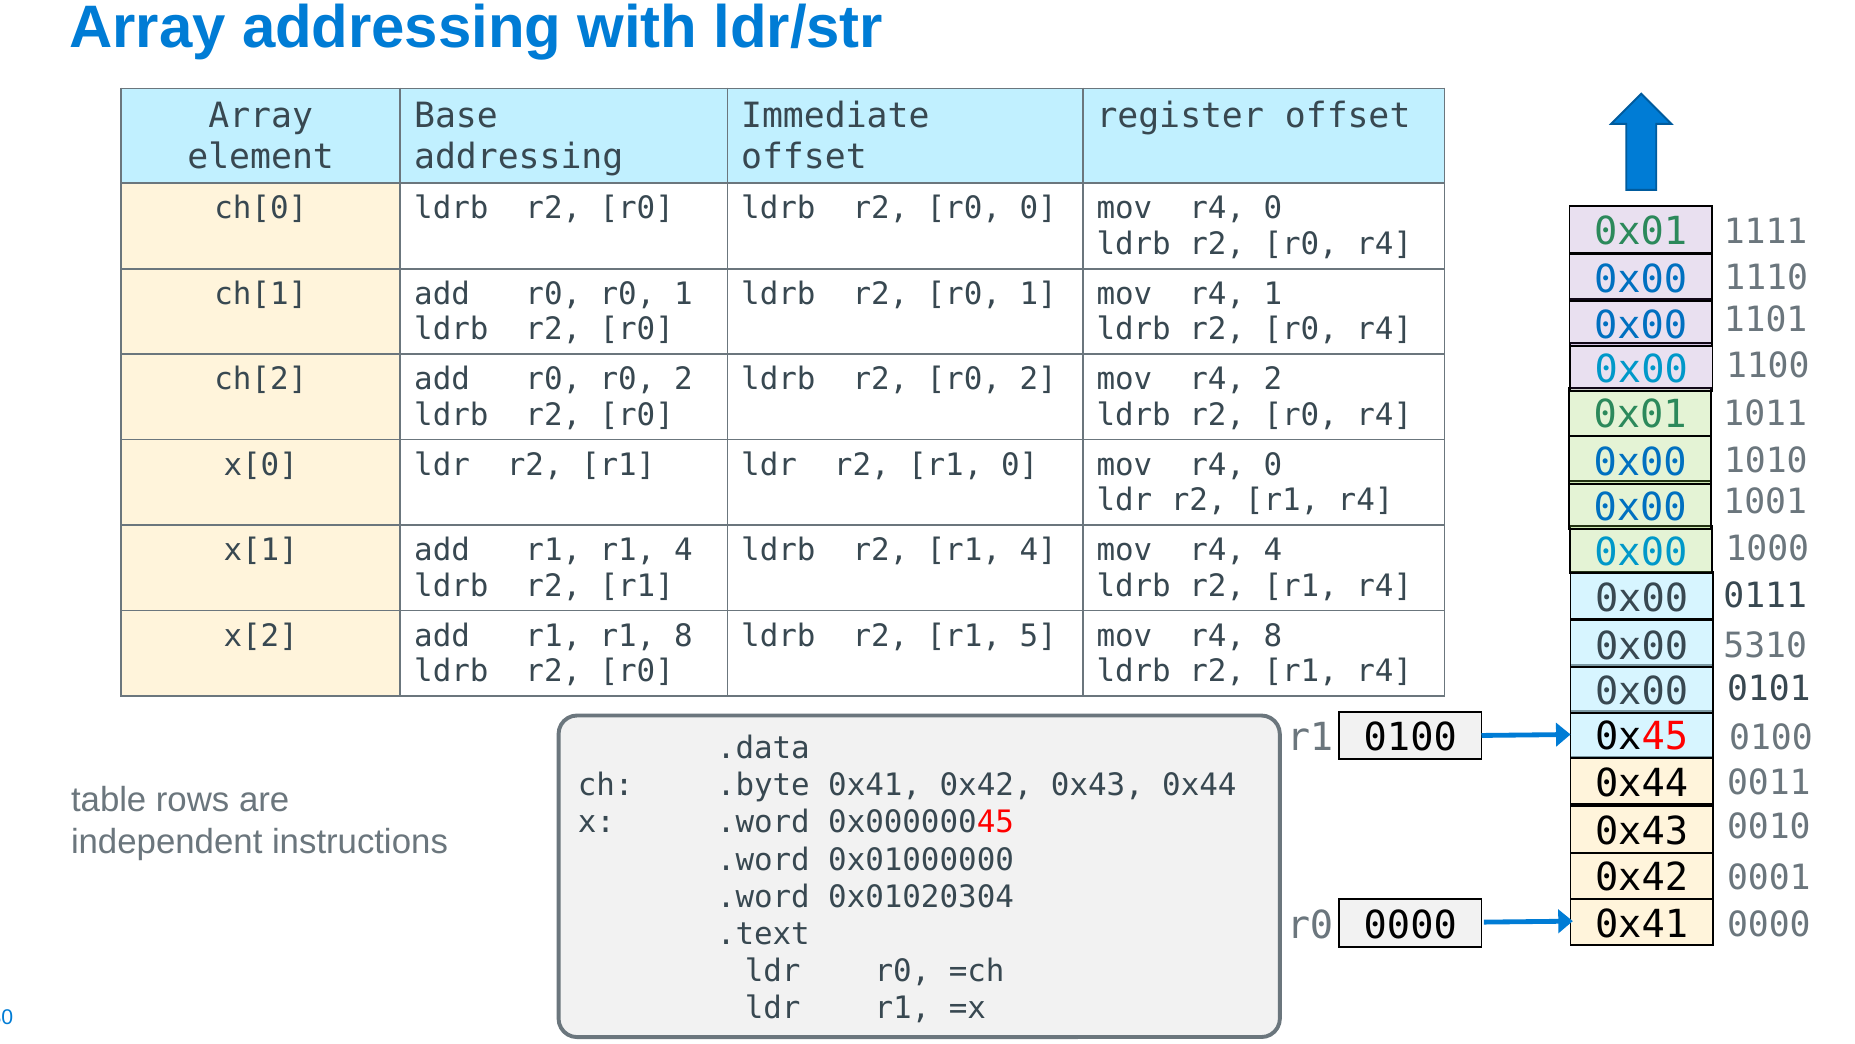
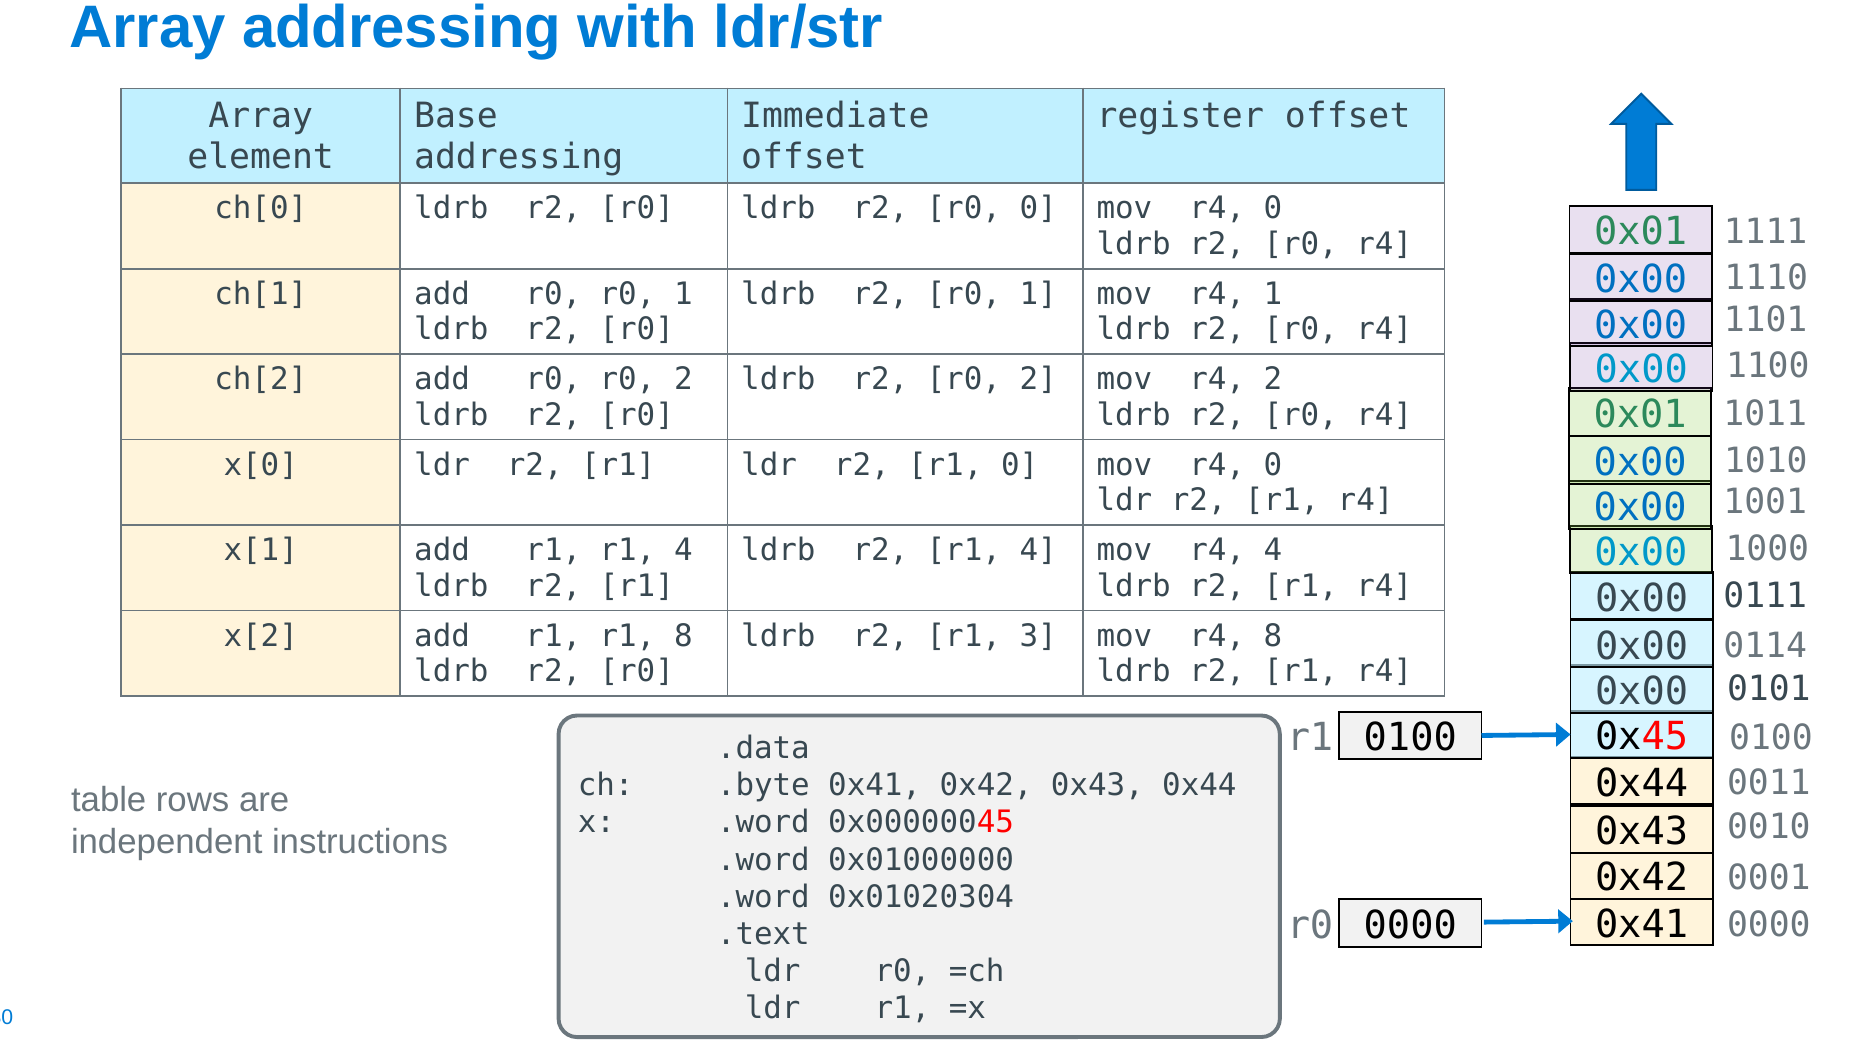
5: 5 -> 3
5310: 5310 -> 0114
